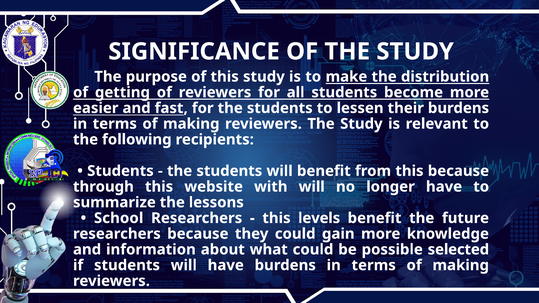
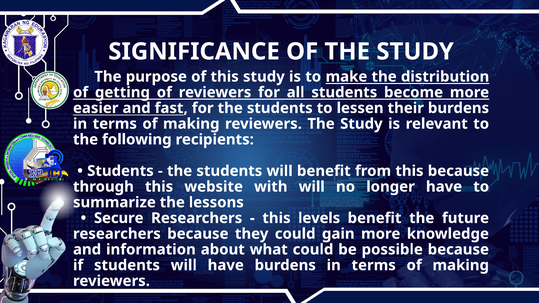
School: School -> Secure
possible selected: selected -> because
